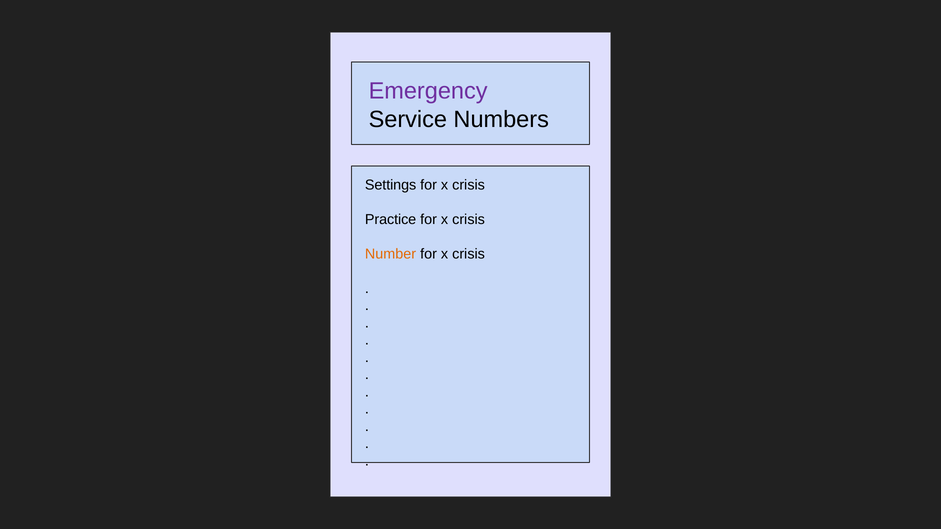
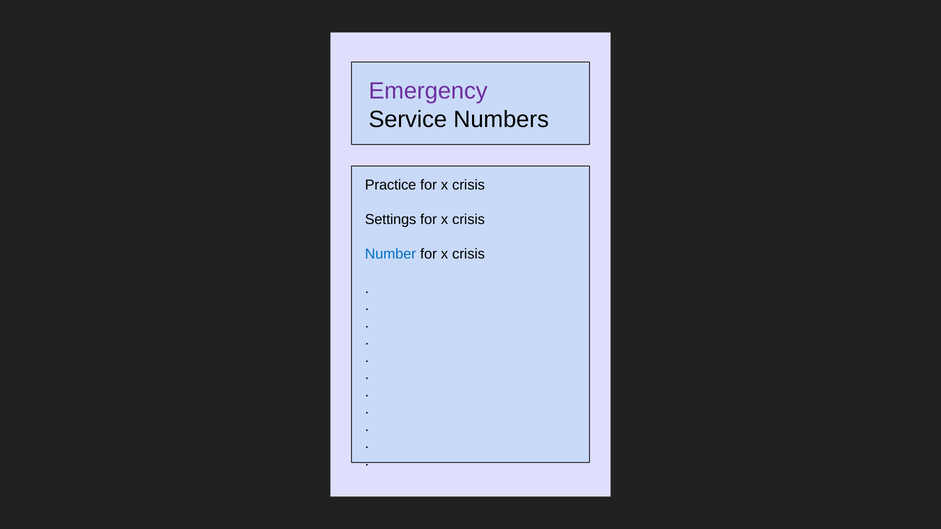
Settings: Settings -> Practice
Practice: Practice -> Settings
Number colour: orange -> blue
